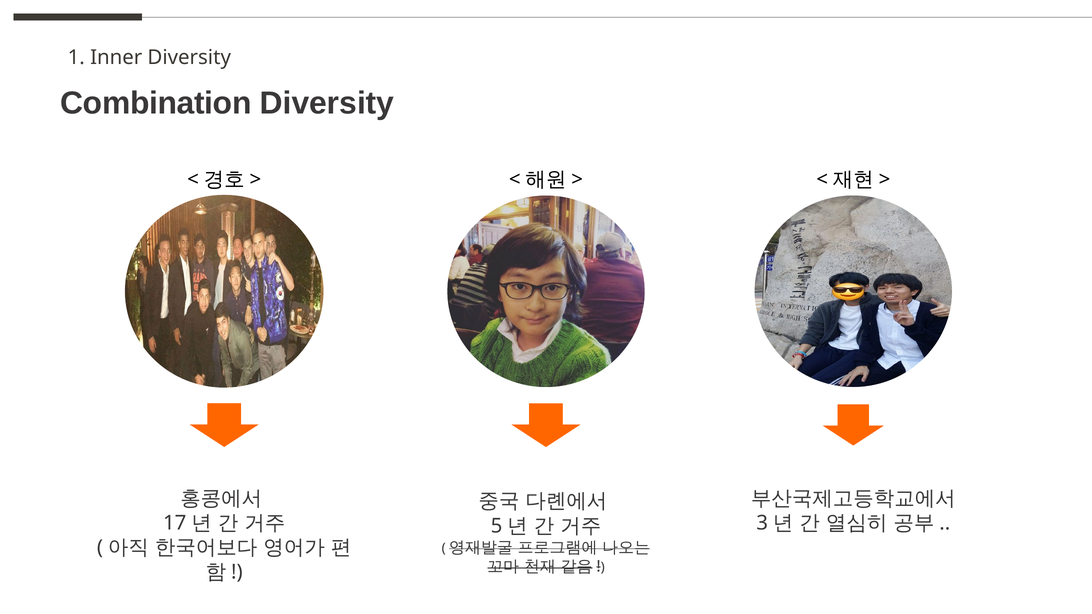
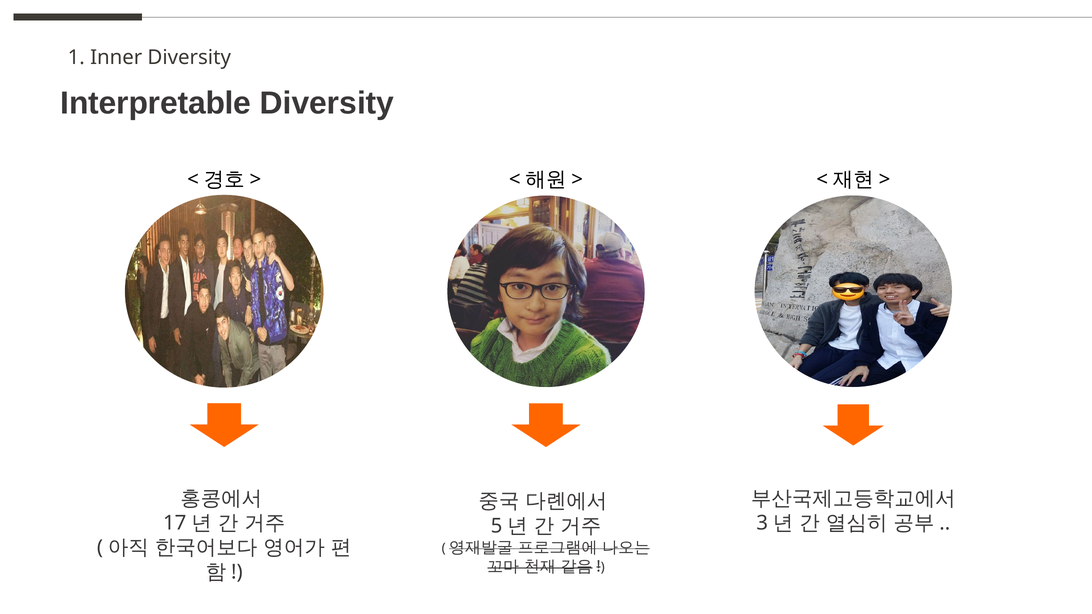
Combination: Combination -> Interpretable
